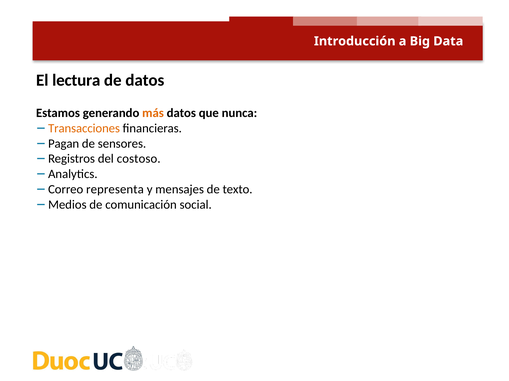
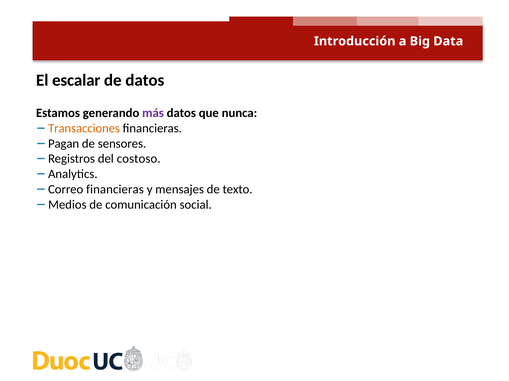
lectura: lectura -> escalar
más colour: orange -> purple
Correo representa: representa -> financieras
